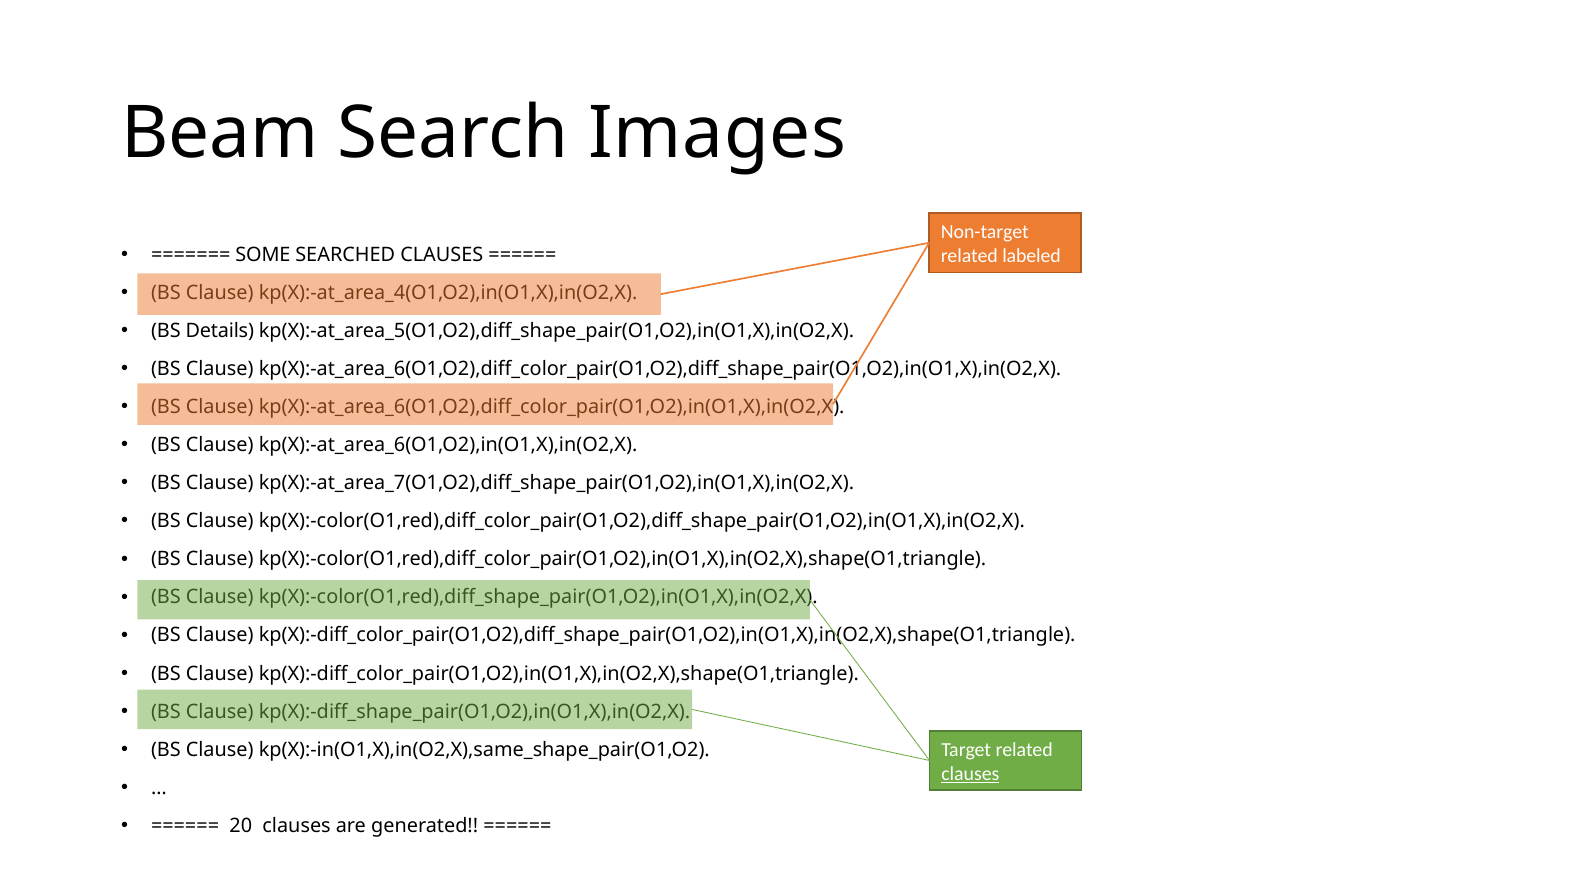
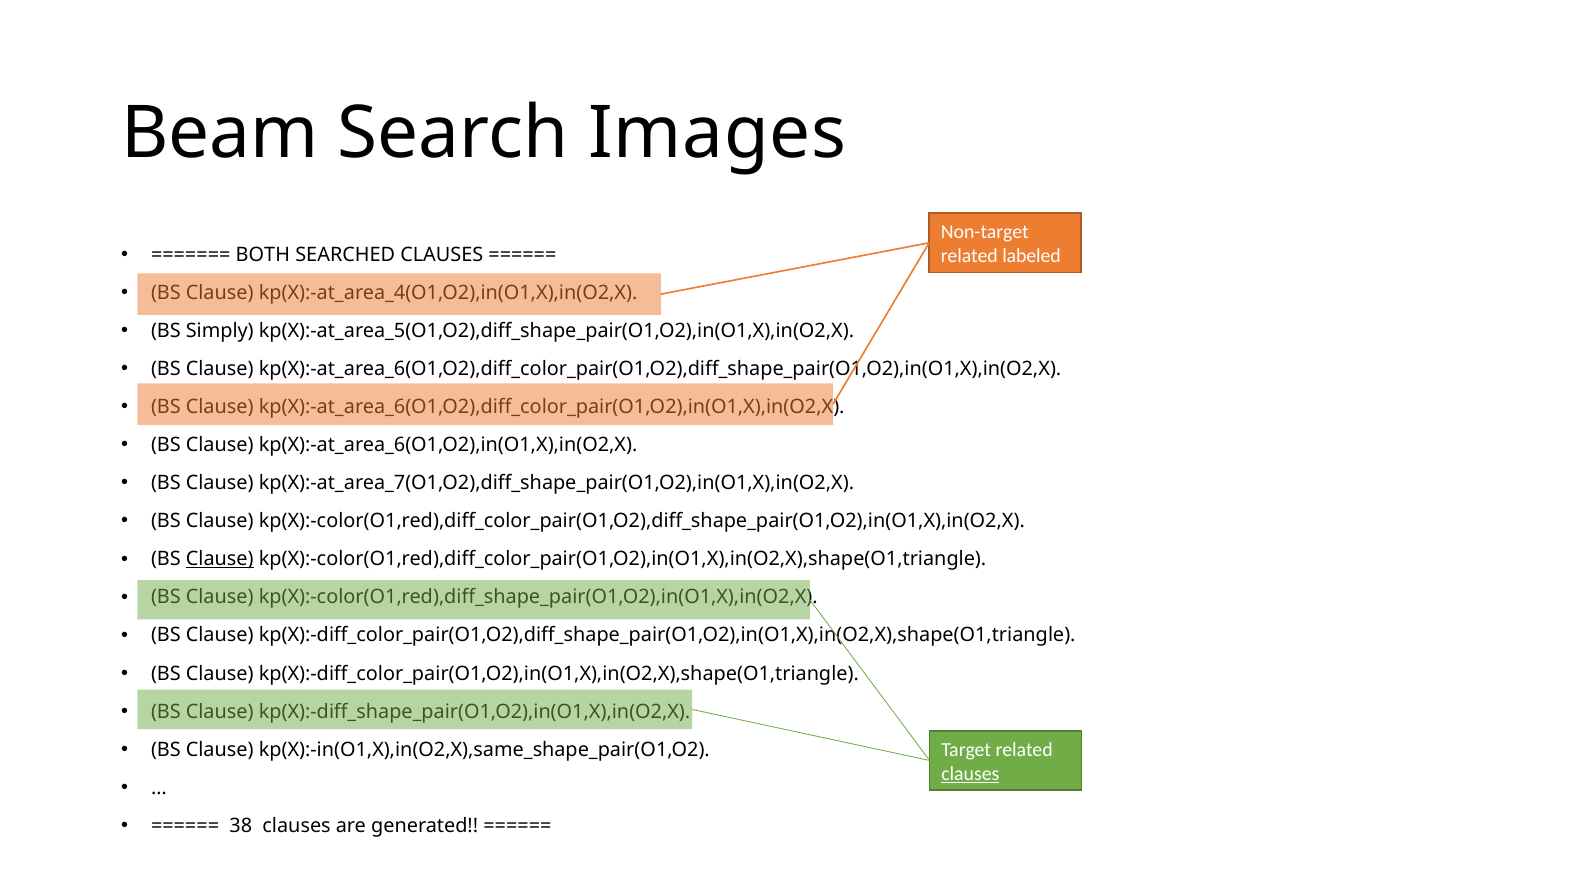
SOME: SOME -> BOTH
Details: Details -> Simply
Clause at (220, 559) underline: none -> present
20: 20 -> 38
